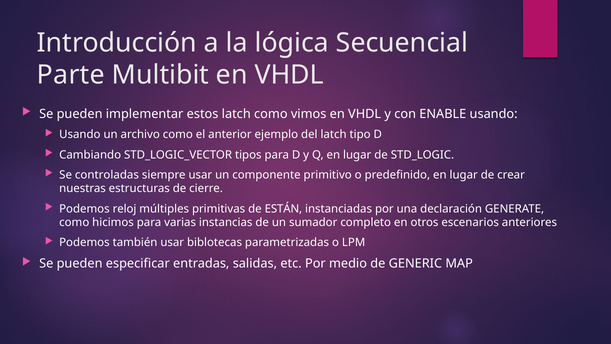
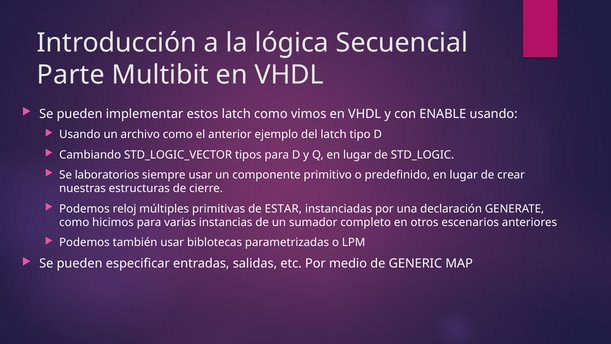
controladas: controladas -> laboratorios
ESTÁN: ESTÁN -> ESTAR
